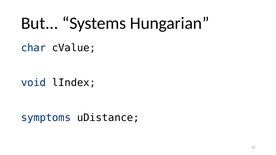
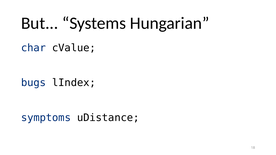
void: void -> bugs
